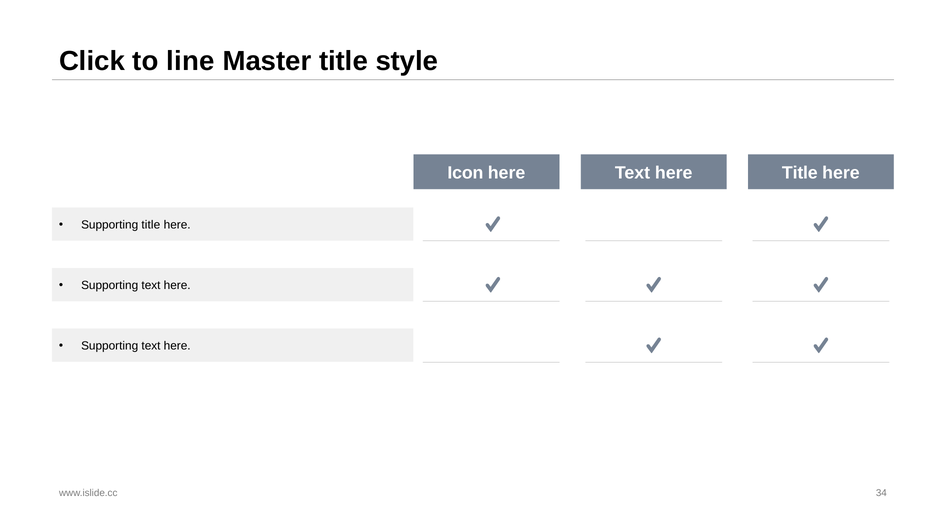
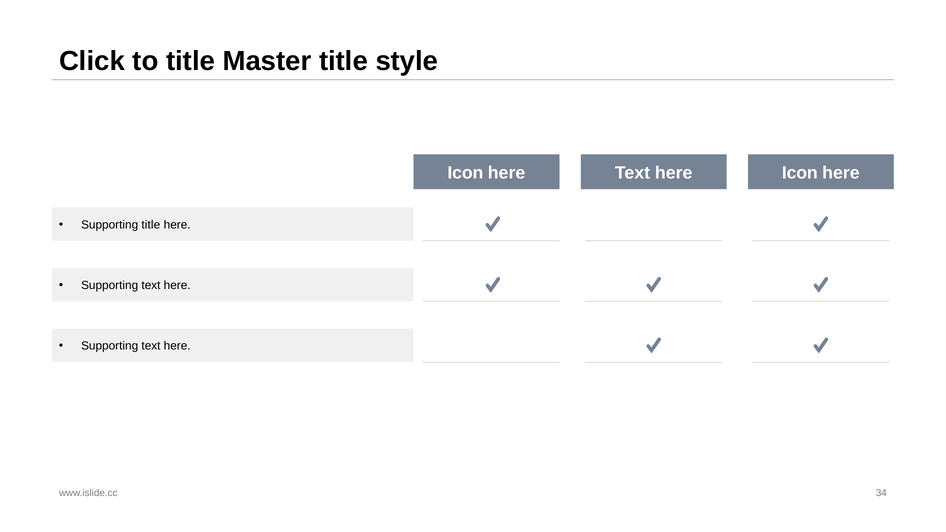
to line: line -> title
here Title: Title -> Icon
